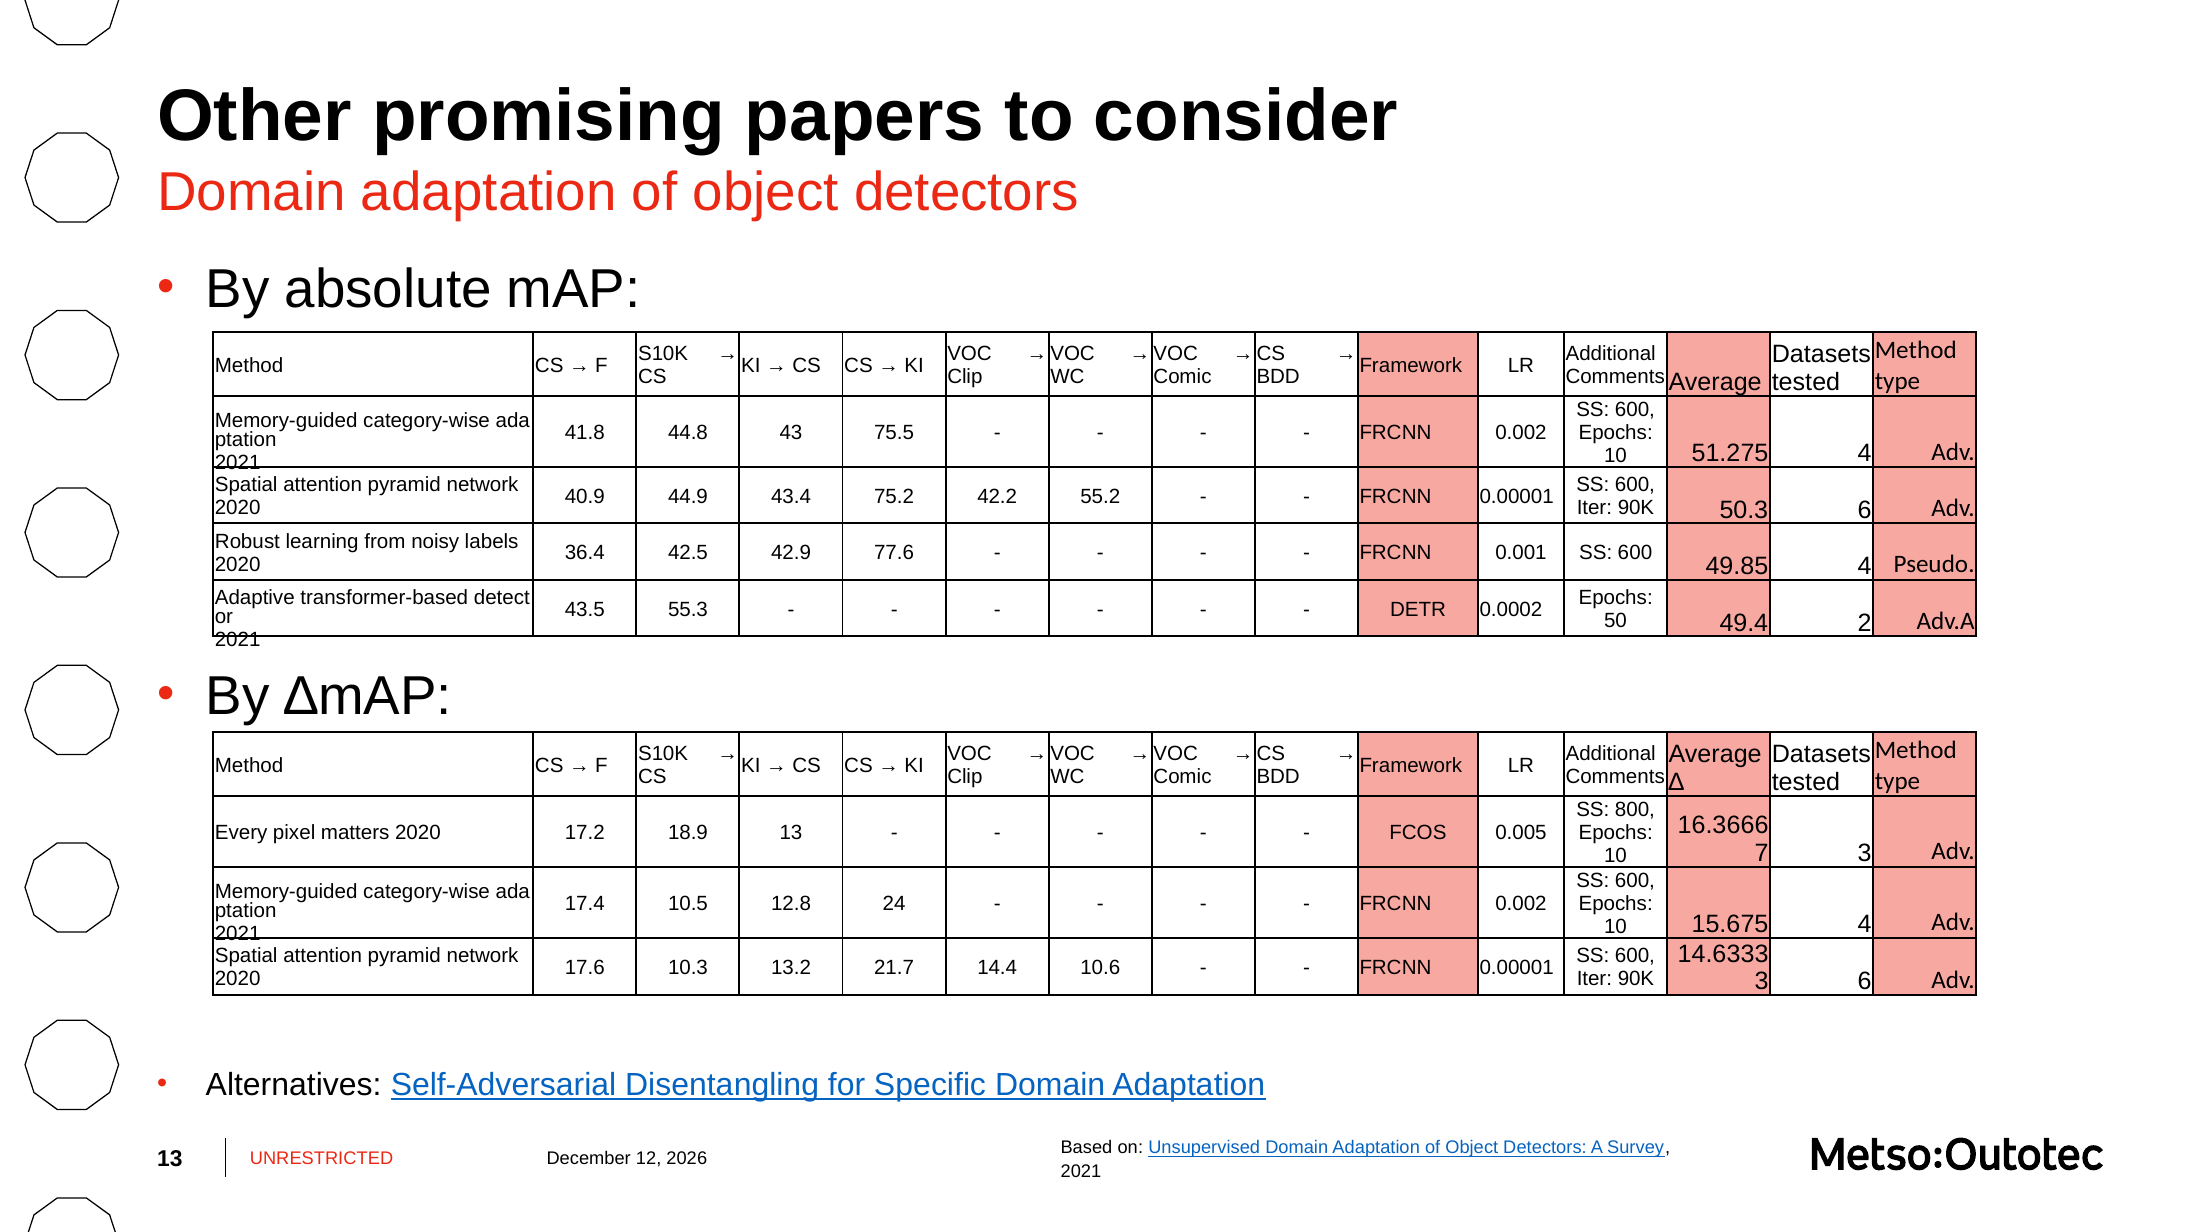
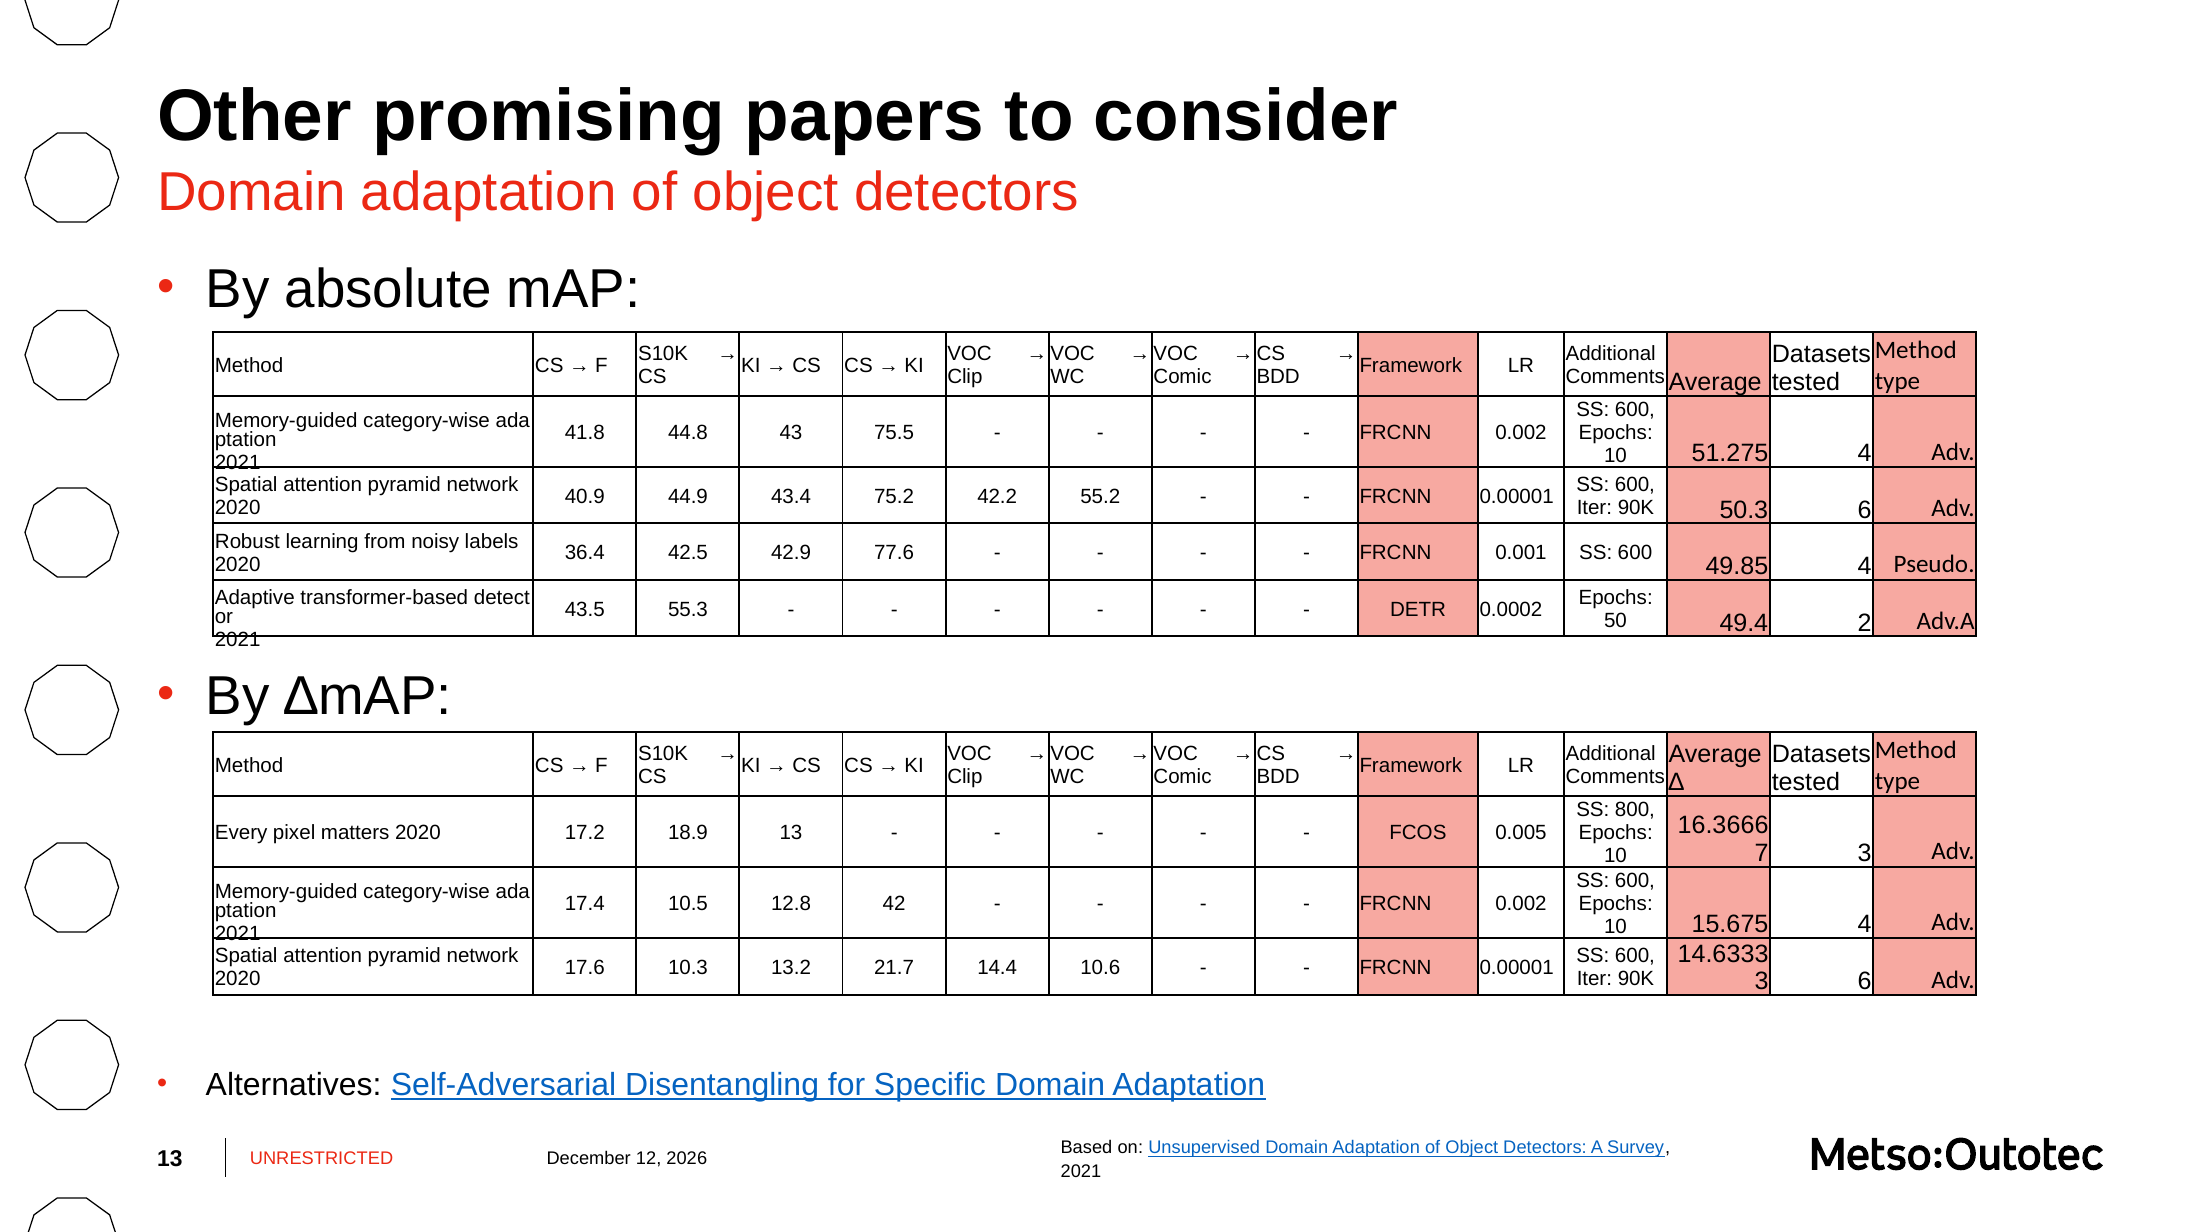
24: 24 -> 42
